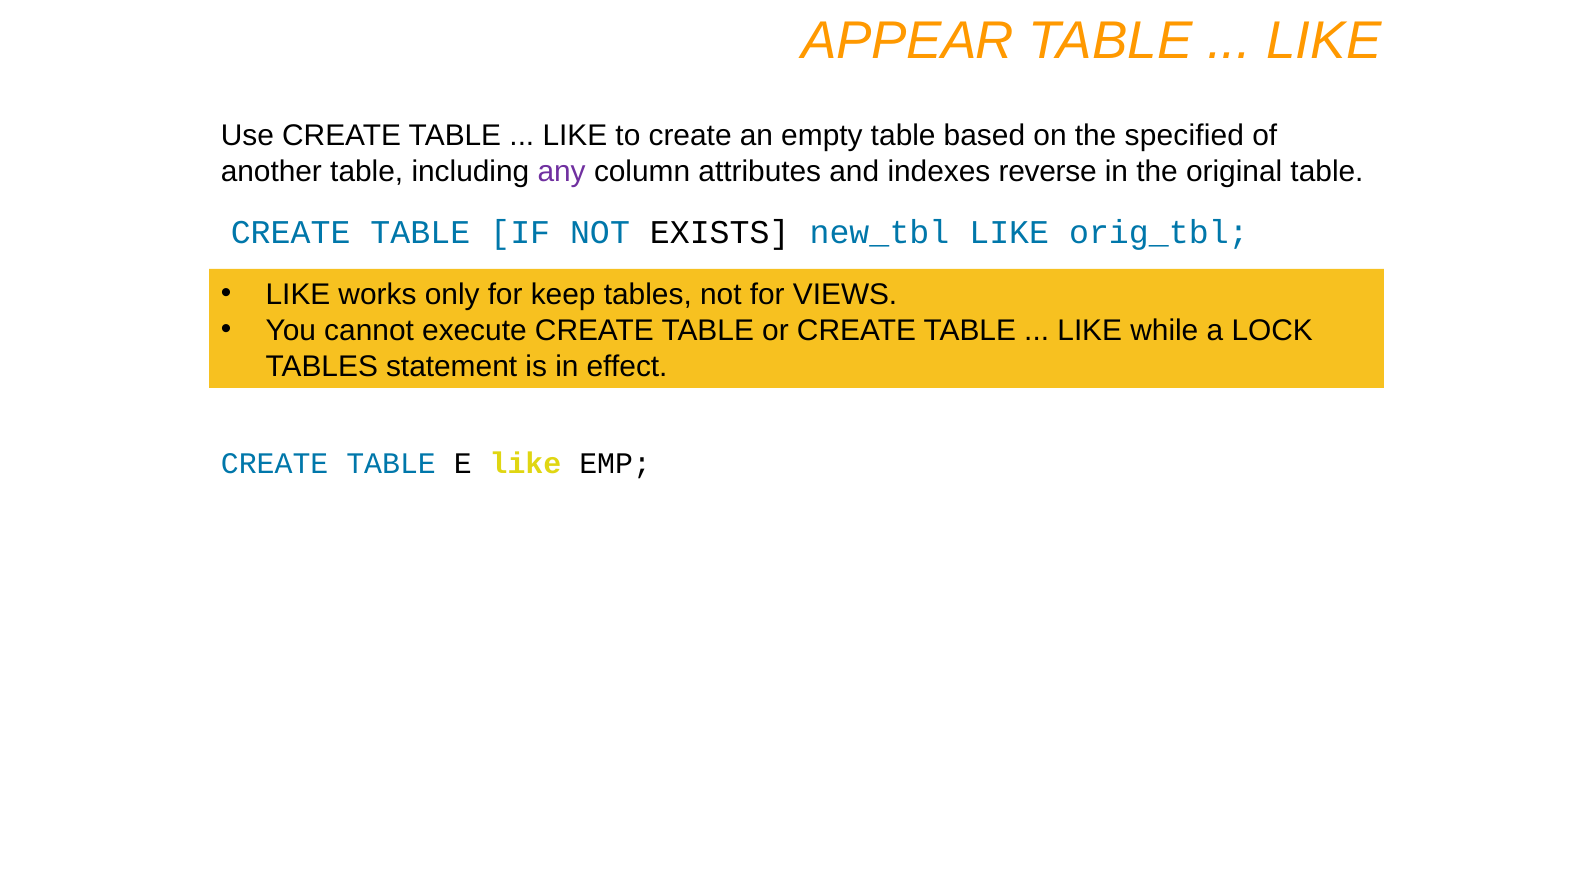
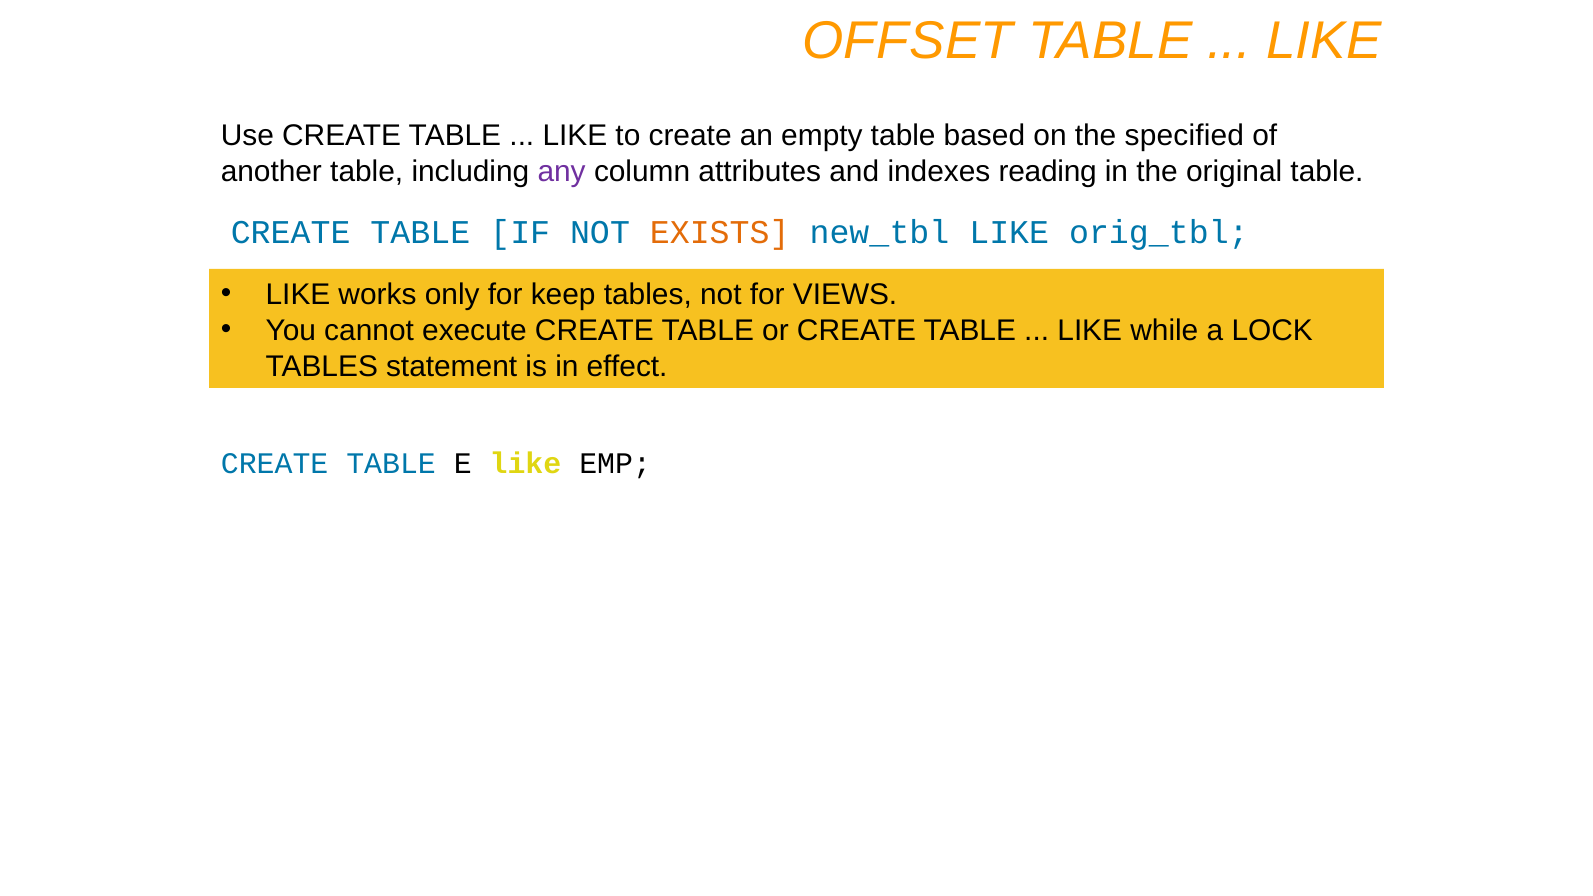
APPEAR: APPEAR -> OFFSET
reverse: reverse -> reading
EXISTS colour: black -> orange
